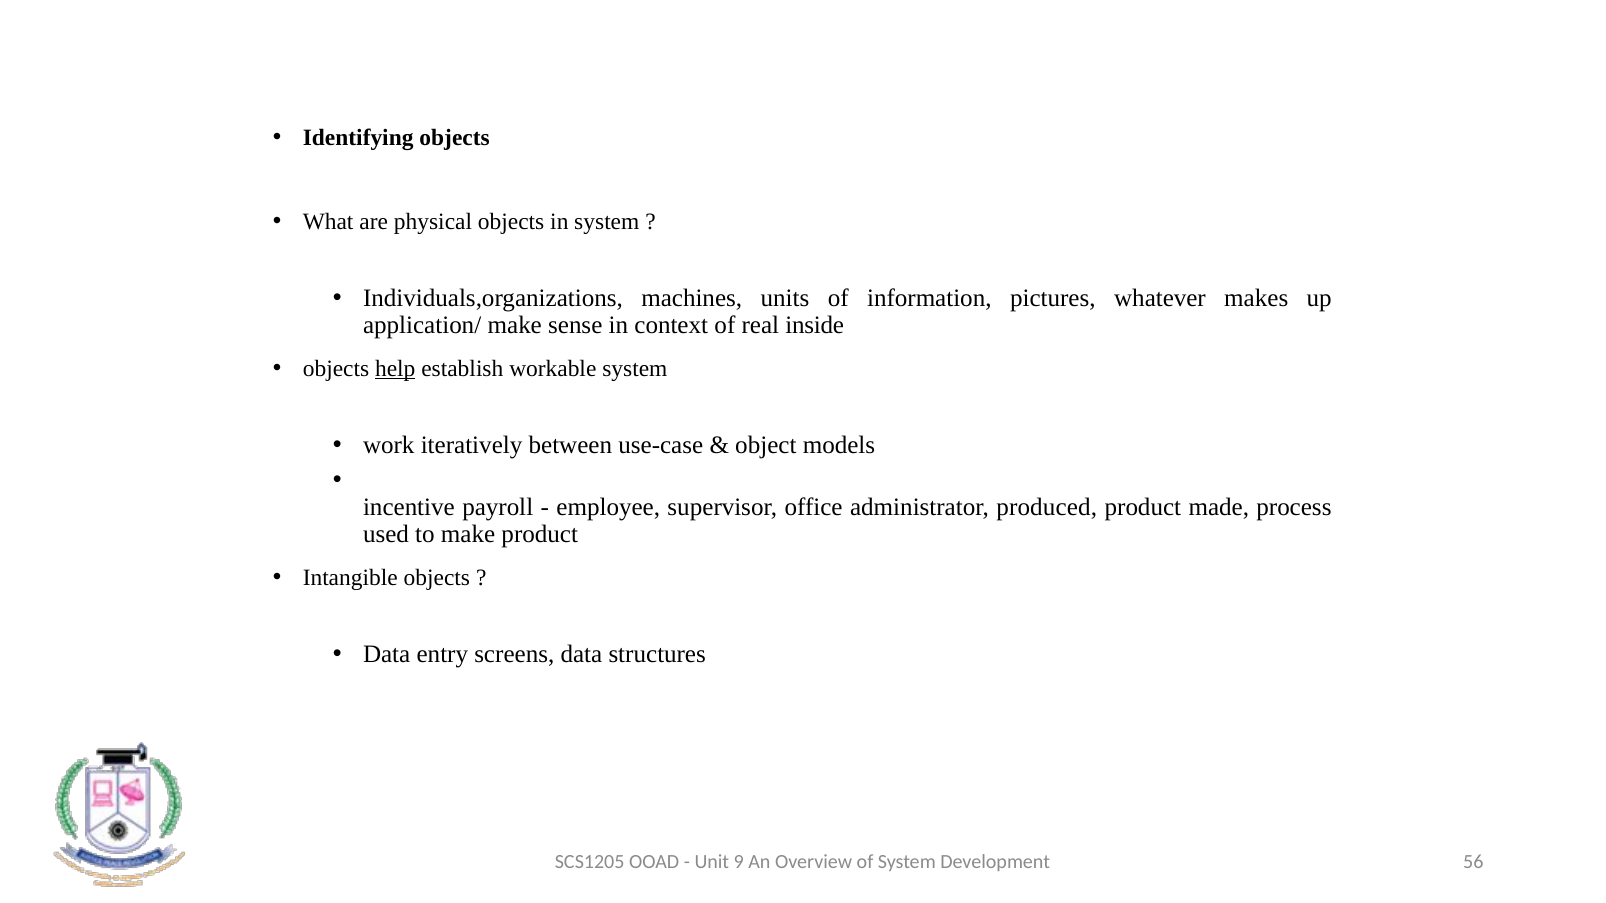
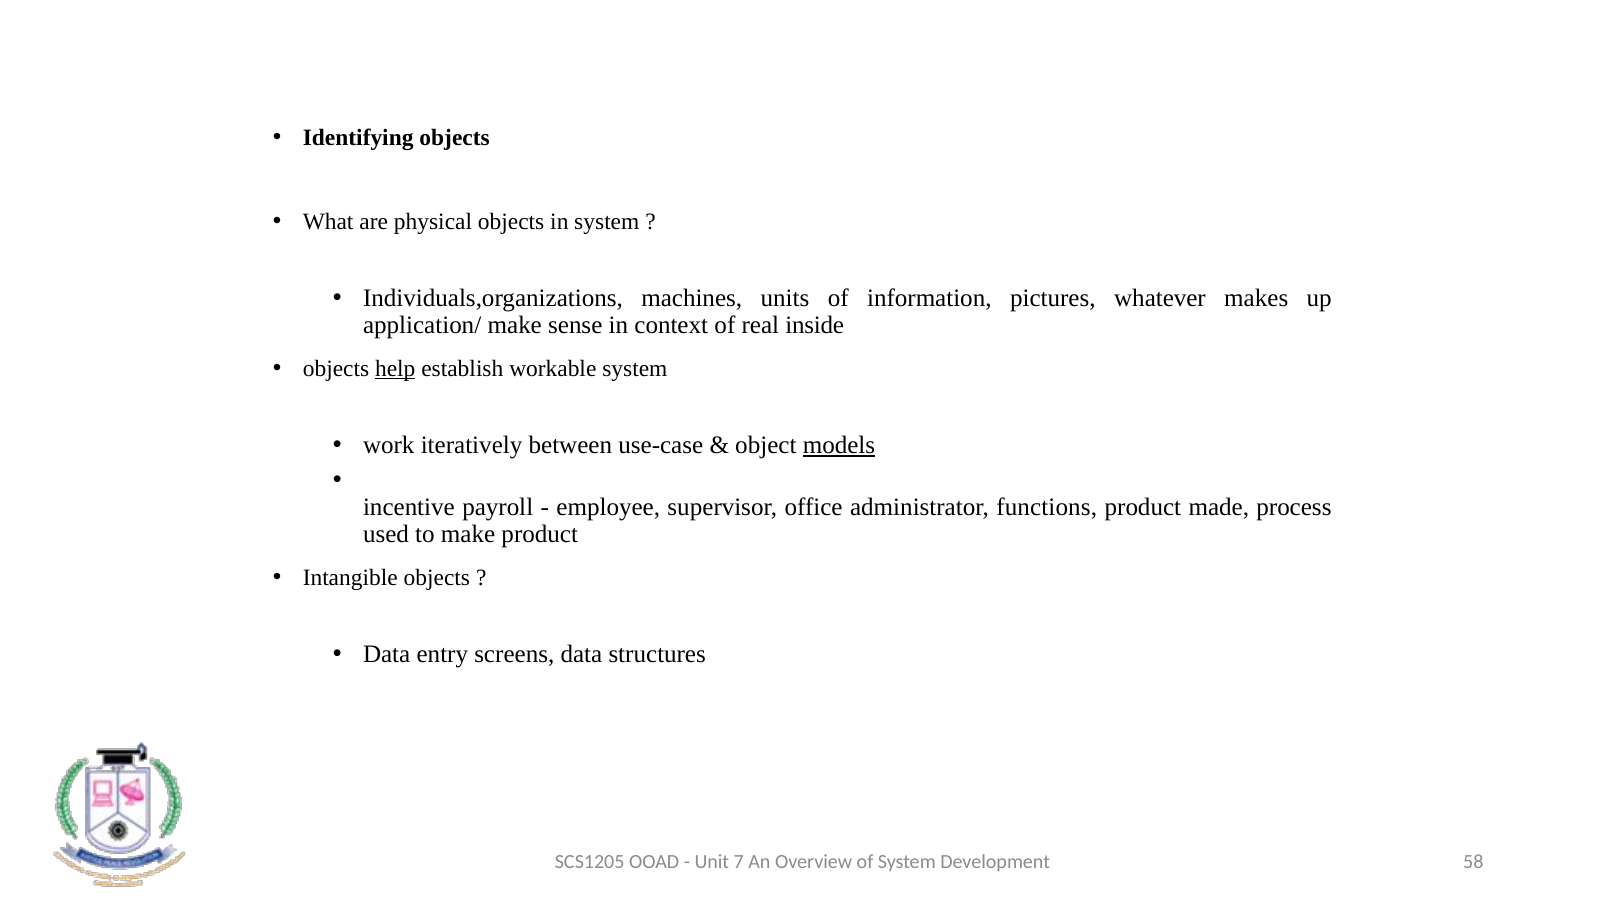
models underline: none -> present
produced: produced -> functions
9: 9 -> 7
56: 56 -> 58
